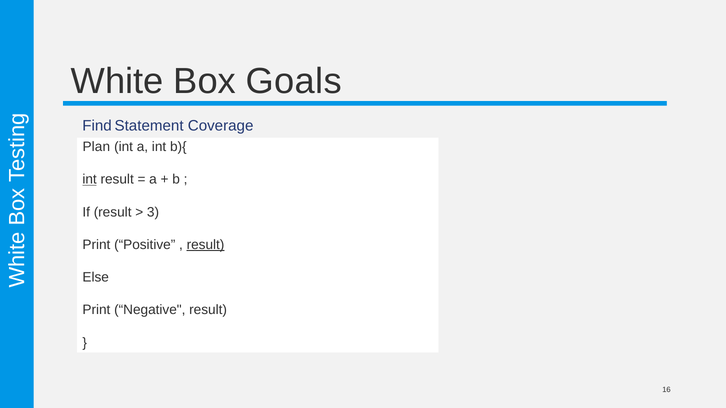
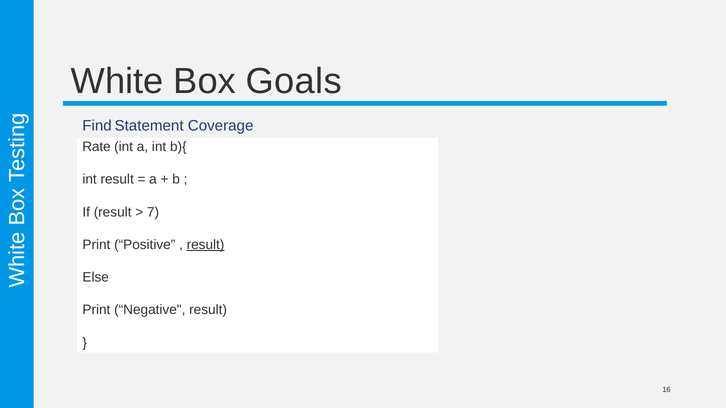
Plan: Plan -> Rate
int at (90, 180) underline: present -> none
3: 3 -> 7
